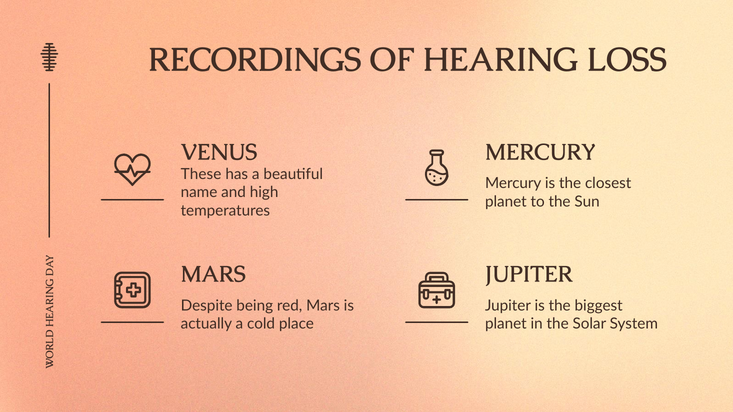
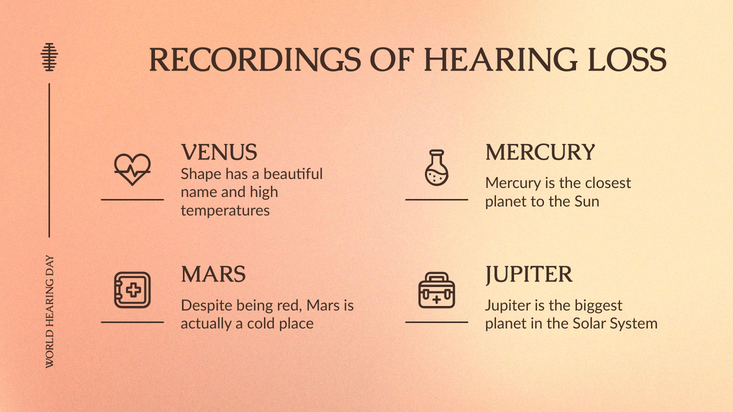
These: These -> Shape
